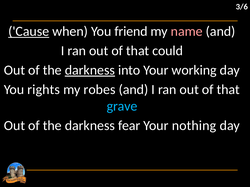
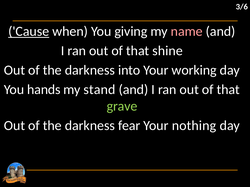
friend: friend -> giving
could: could -> shine
darkness at (90, 70) underline: present -> none
rights: rights -> hands
robes: robes -> stand
grave colour: light blue -> light green
